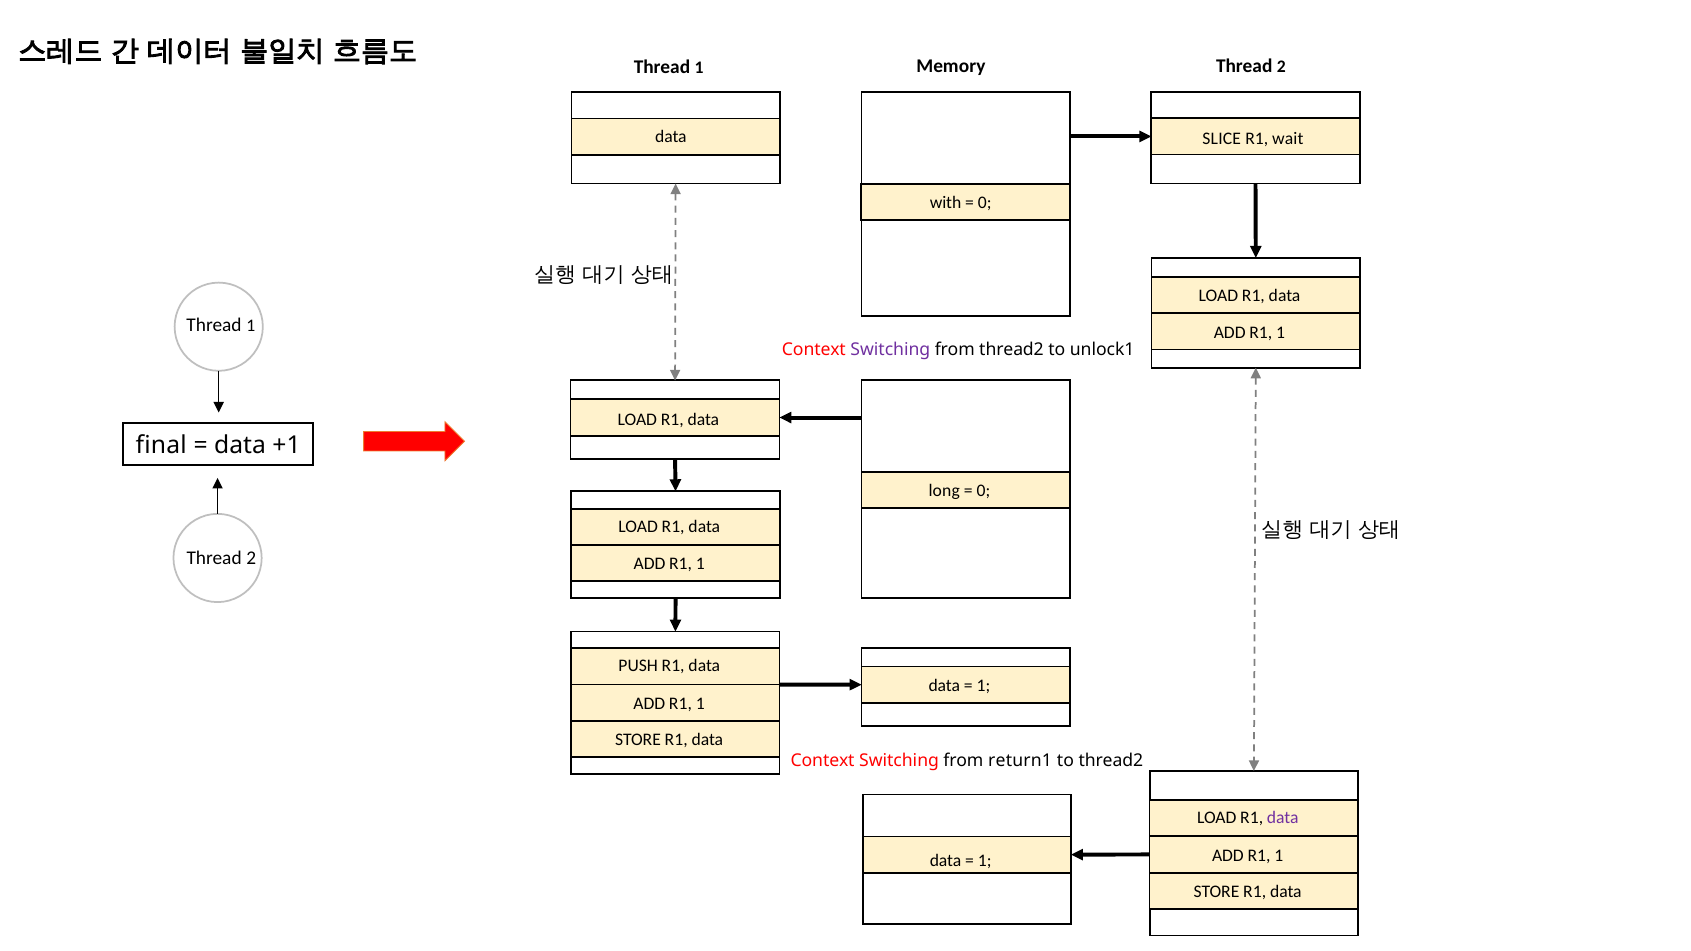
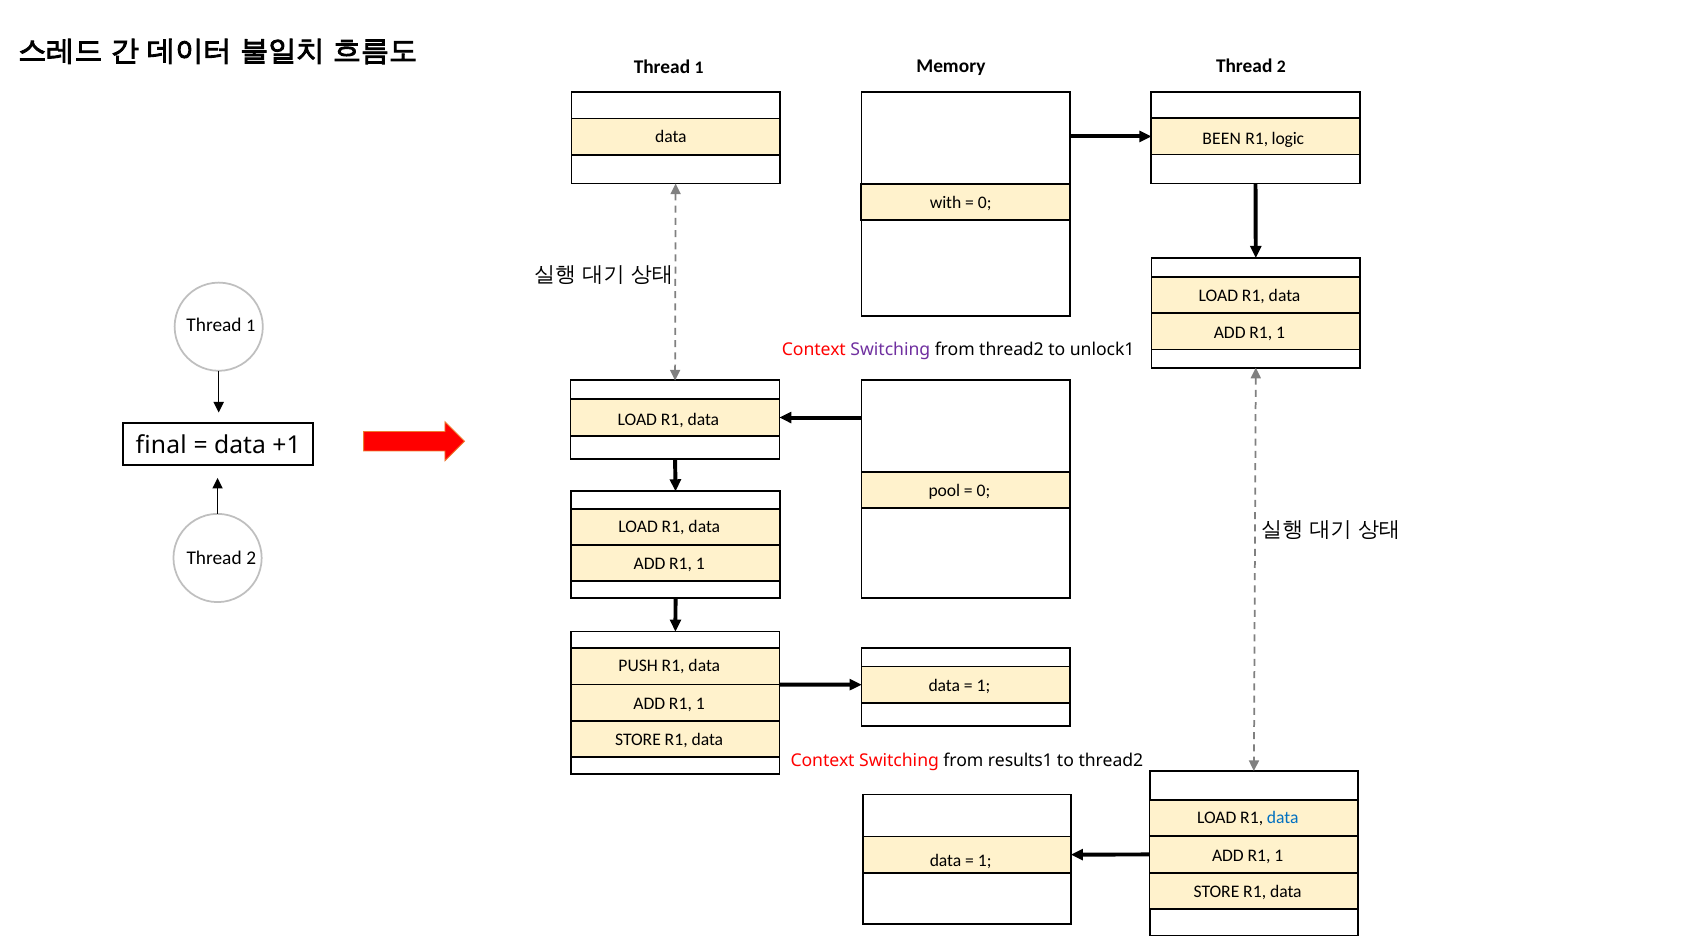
SLICE: SLICE -> BEEN
wait: wait -> logic
long: long -> pool
return1: return1 -> results1
data at (1283, 818) colour: purple -> blue
